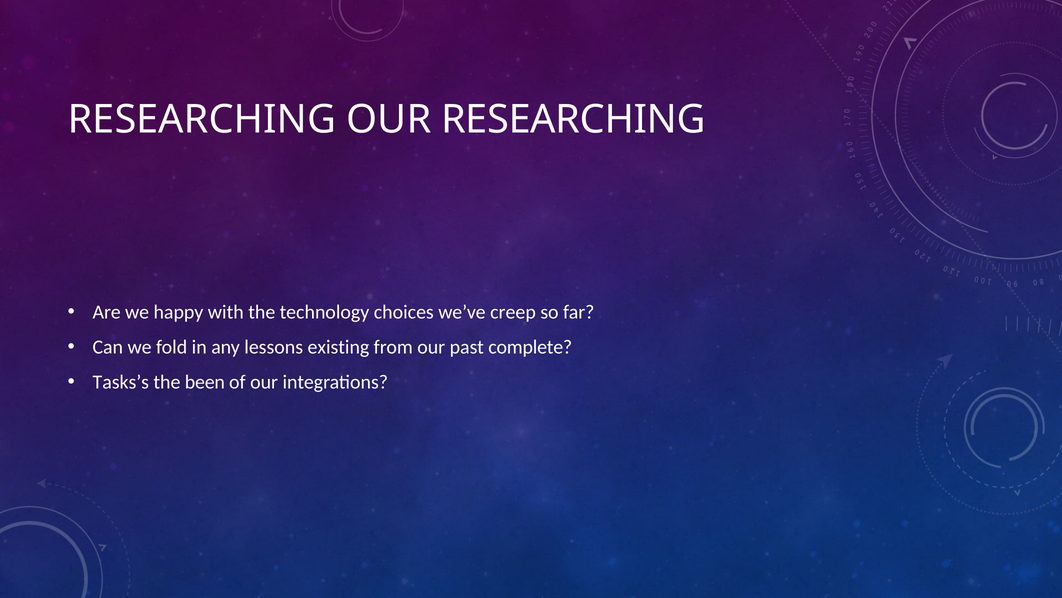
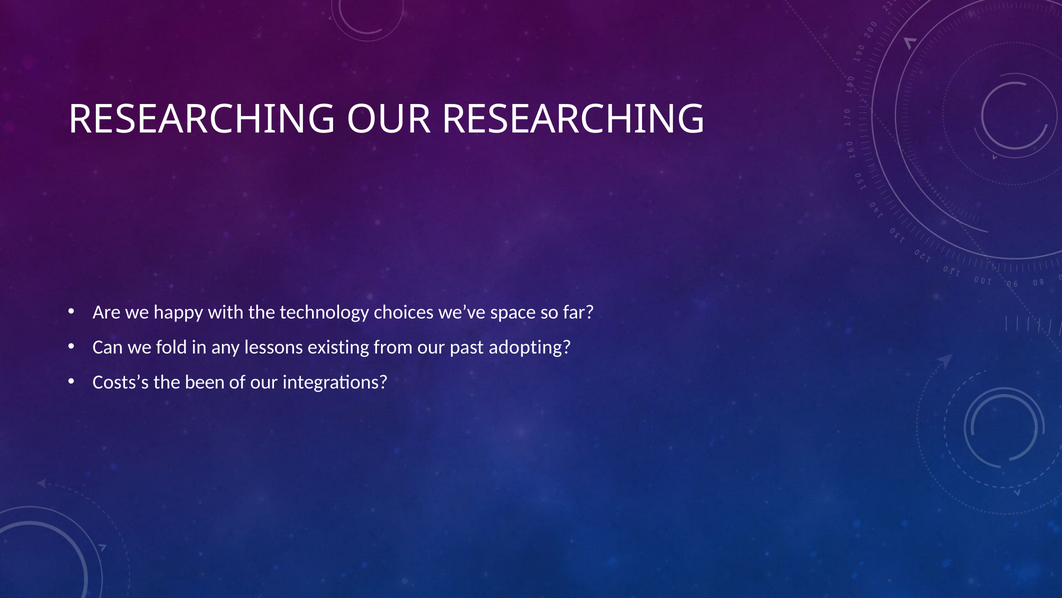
creep: creep -> space
complete: complete -> adopting
Tasks’s: Tasks’s -> Costs’s
